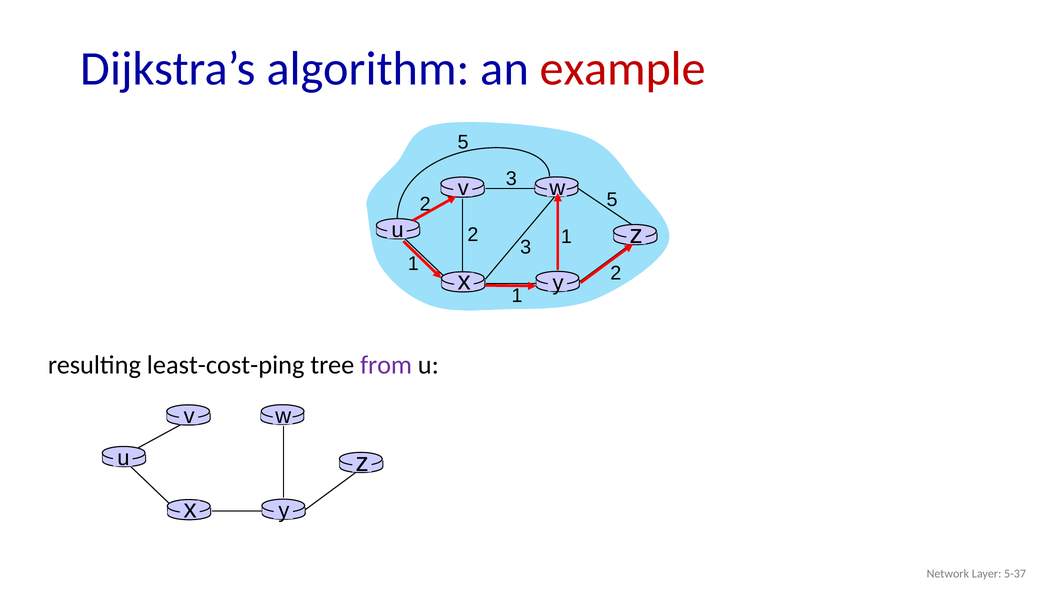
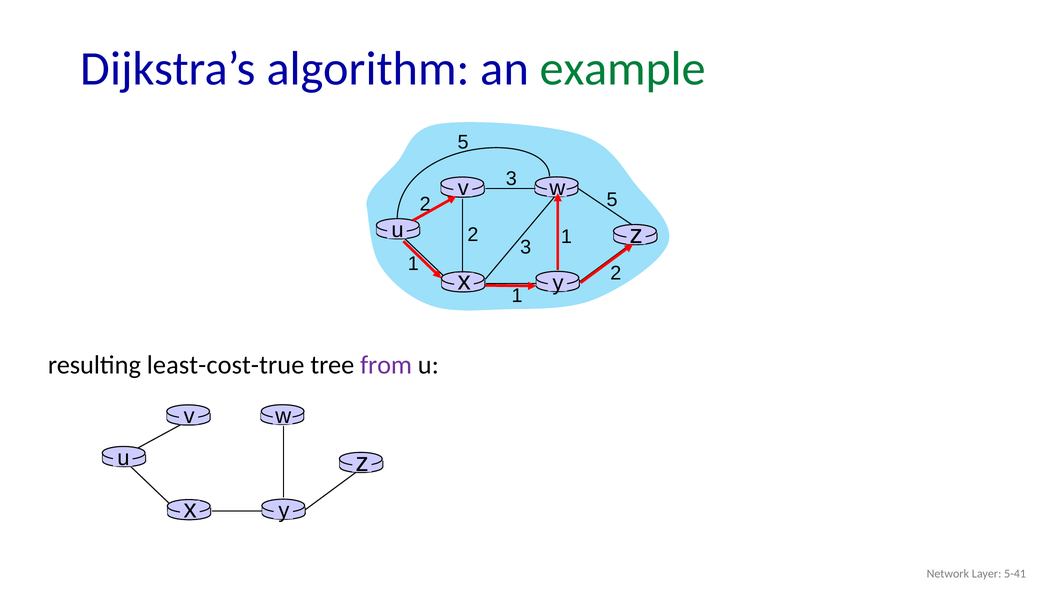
example colour: red -> green
least-cost-ping: least-cost-ping -> least-cost-true
5-37: 5-37 -> 5-41
